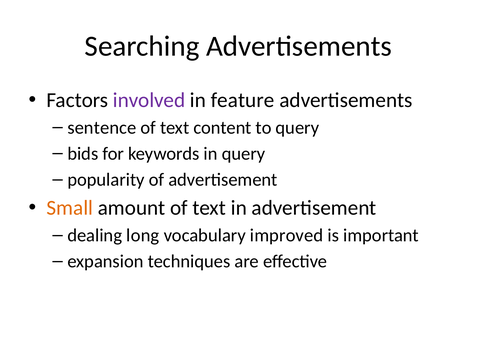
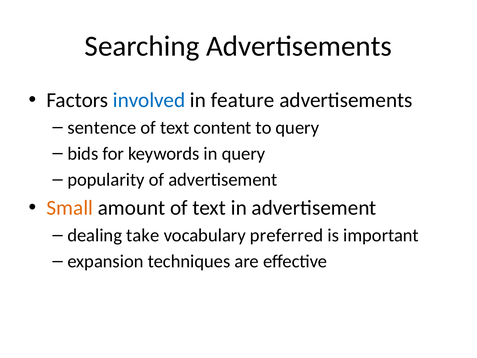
involved colour: purple -> blue
long: long -> take
improved: improved -> preferred
